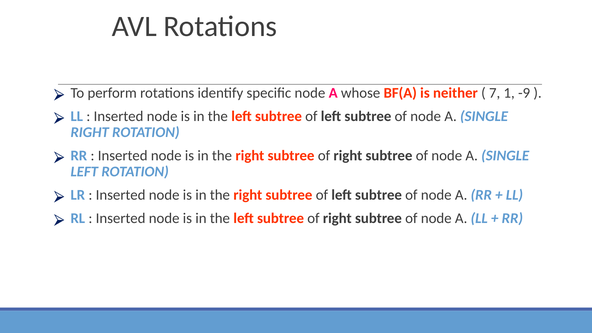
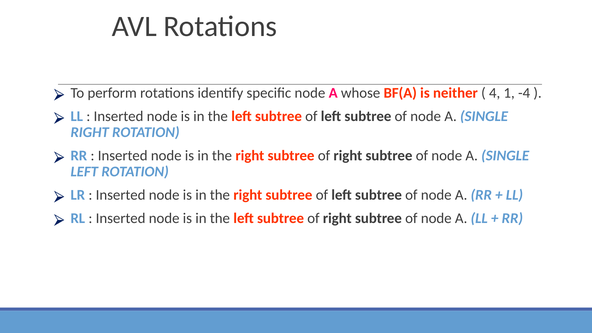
7: 7 -> 4
-9: -9 -> -4
